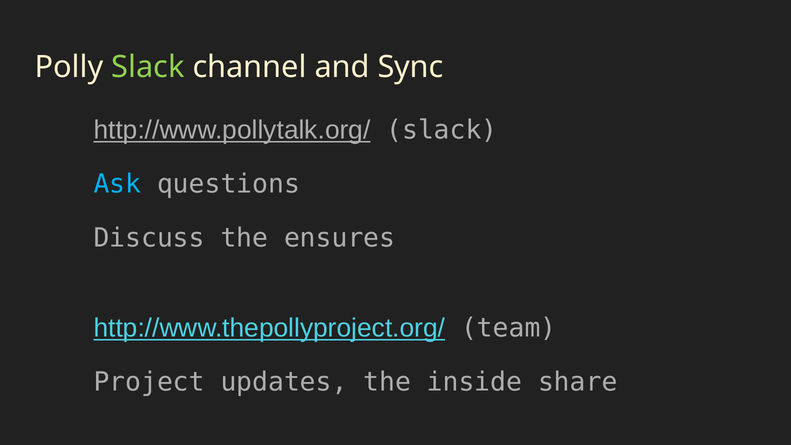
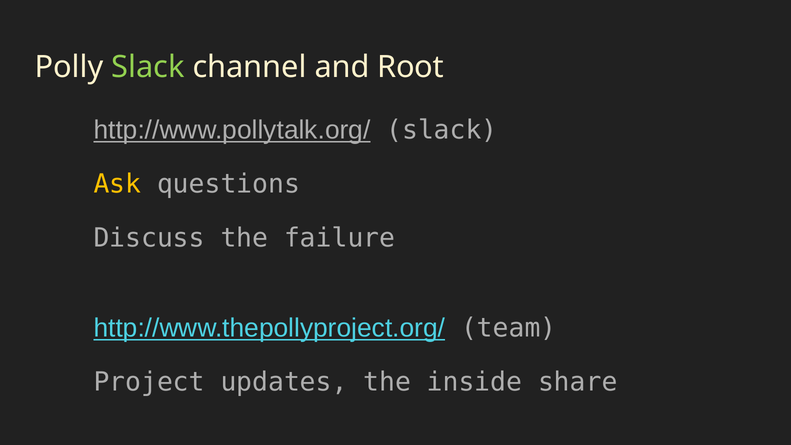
Sync: Sync -> Root
Ask colour: light blue -> yellow
ensures: ensures -> failure
